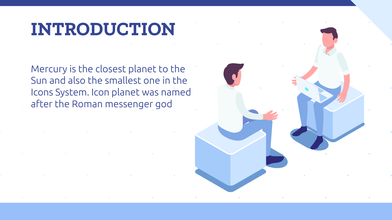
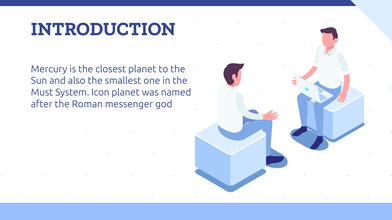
Icons: Icons -> Must
